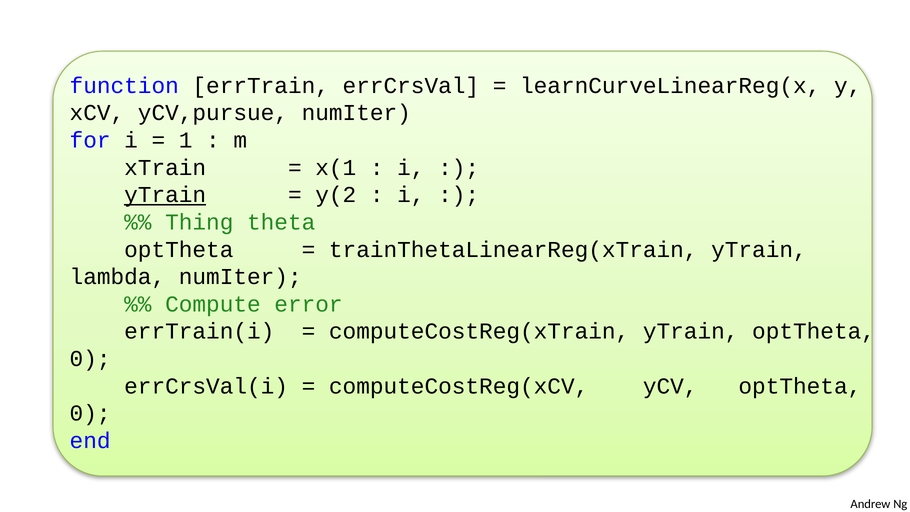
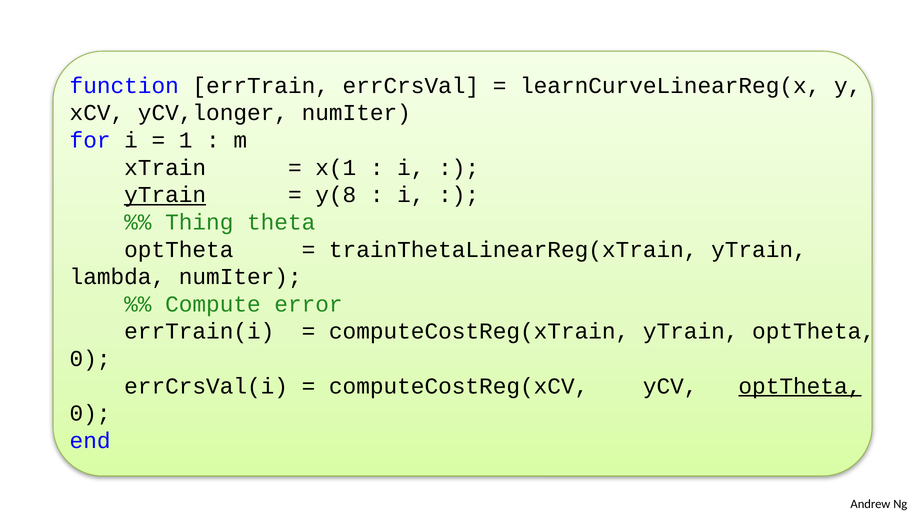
yCV,pursue: yCV,pursue -> yCV,longer
y(2: y(2 -> y(8
optTheta at (800, 386) underline: none -> present
